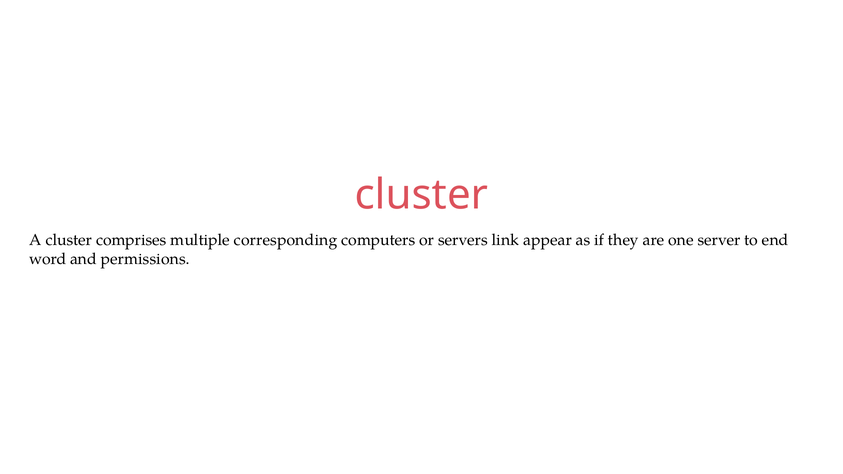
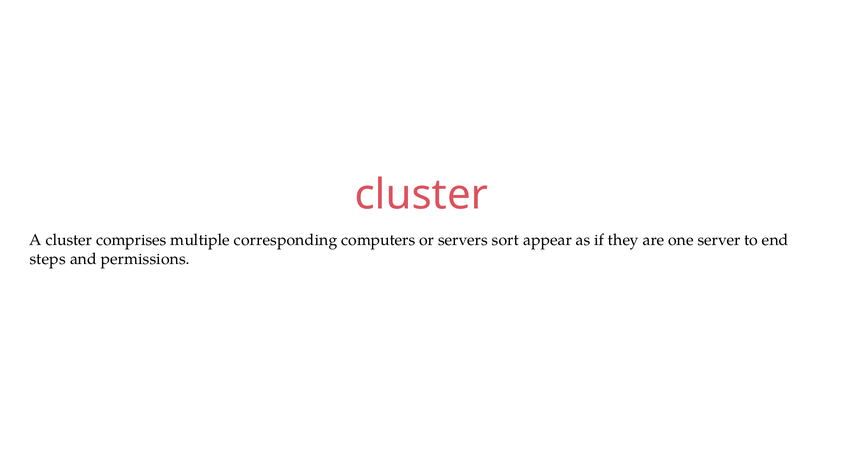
link: link -> sort
word: word -> steps
